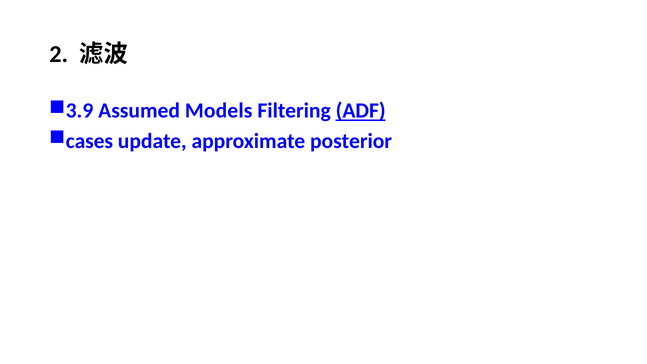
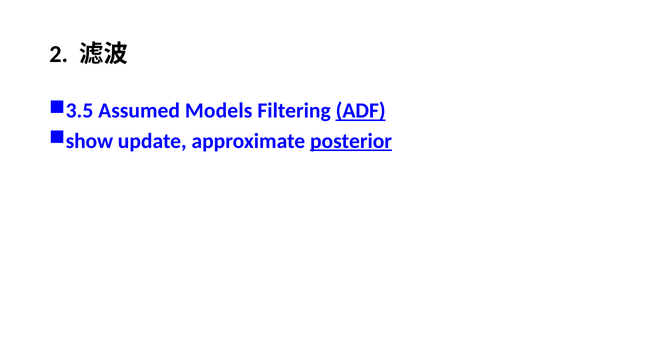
3.9: 3.9 -> 3.5
cases: cases -> show
posterior underline: none -> present
